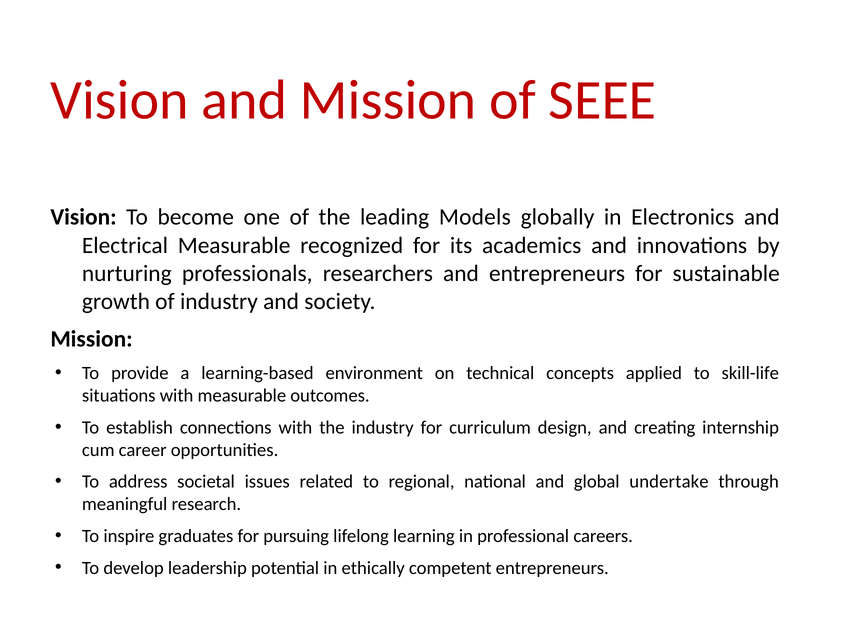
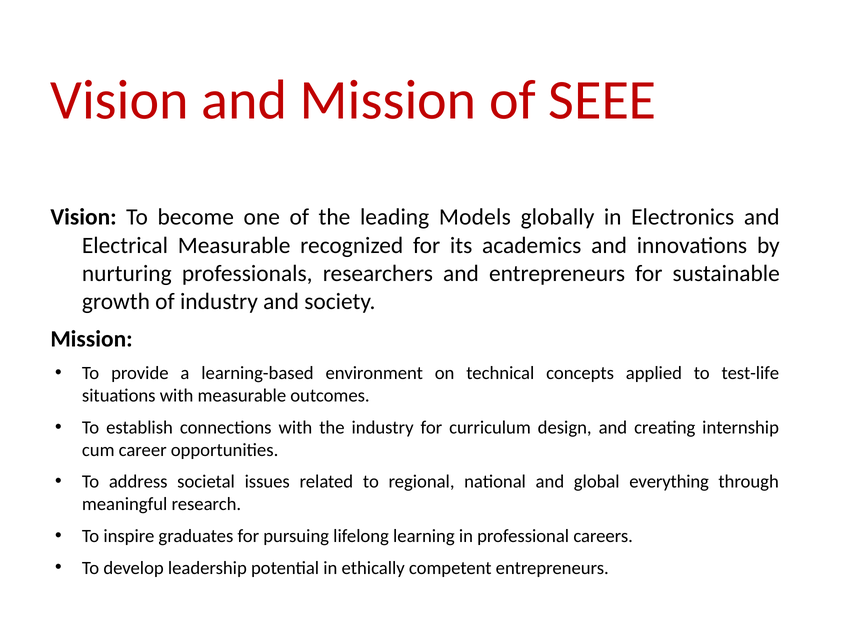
skill-life: skill-life -> test-life
undertake: undertake -> everything
